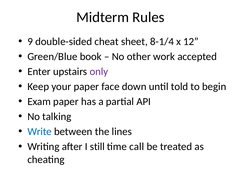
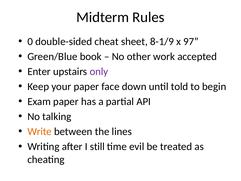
9: 9 -> 0
8-1/4: 8-1/4 -> 8-1/9
12: 12 -> 97
Write colour: blue -> orange
call: call -> evil
